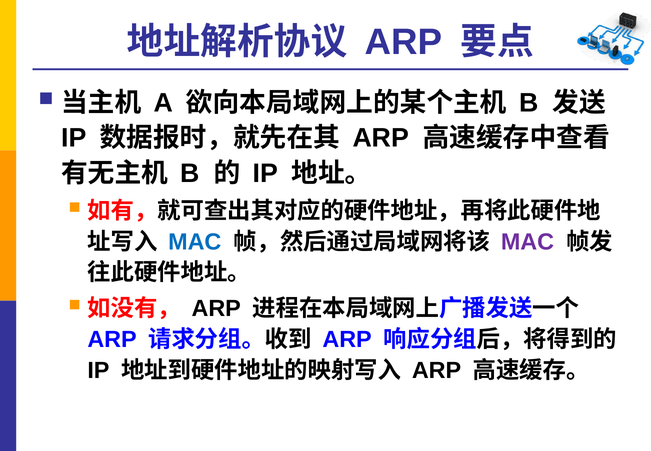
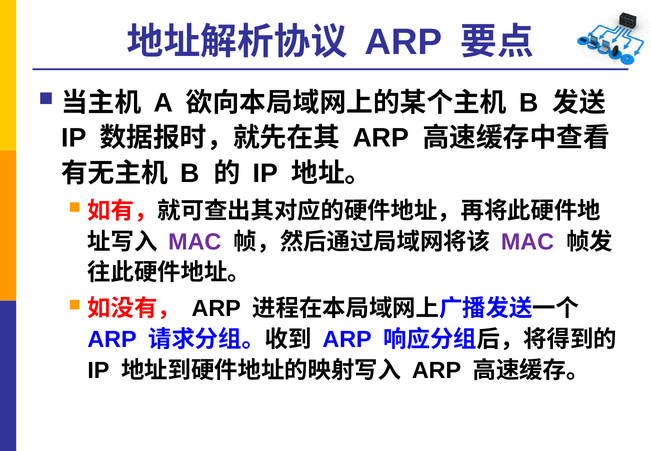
MAC at (195, 242) colour: blue -> purple
